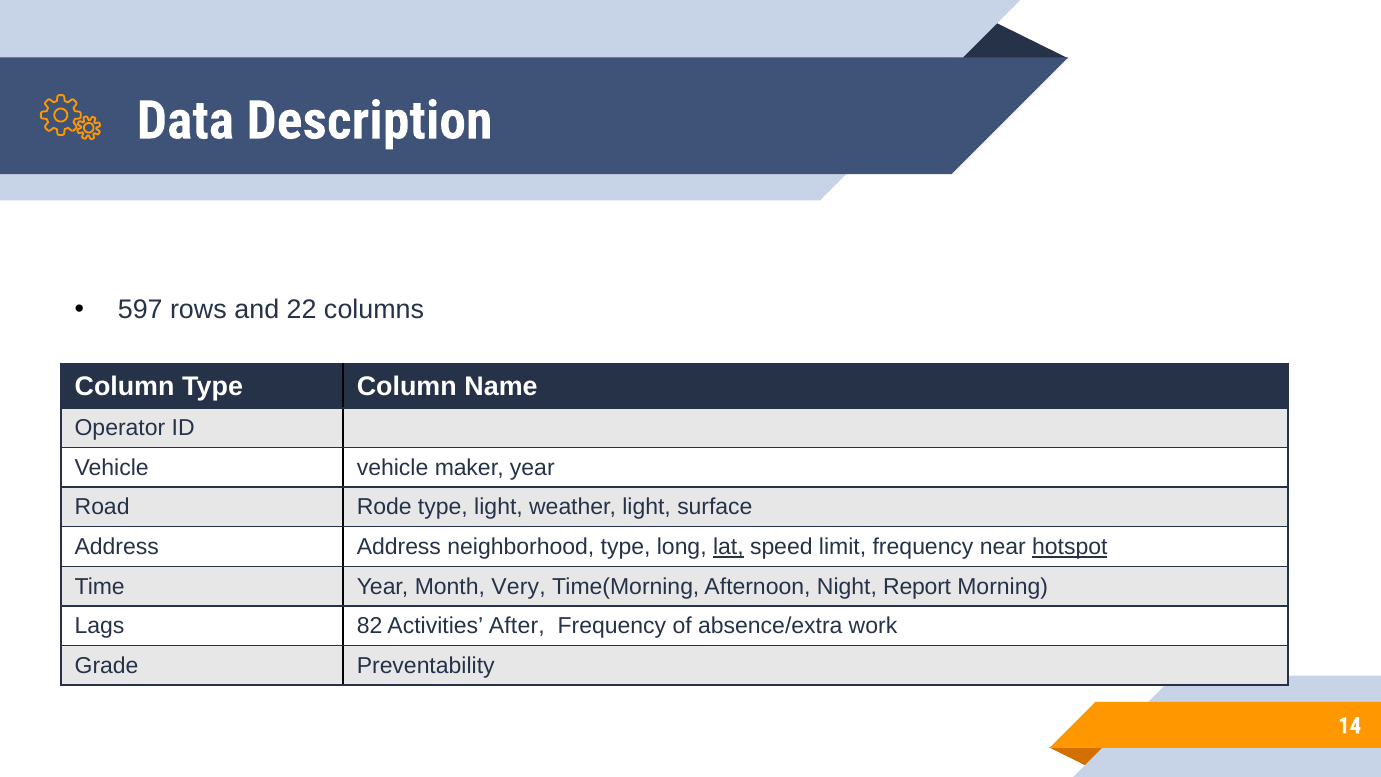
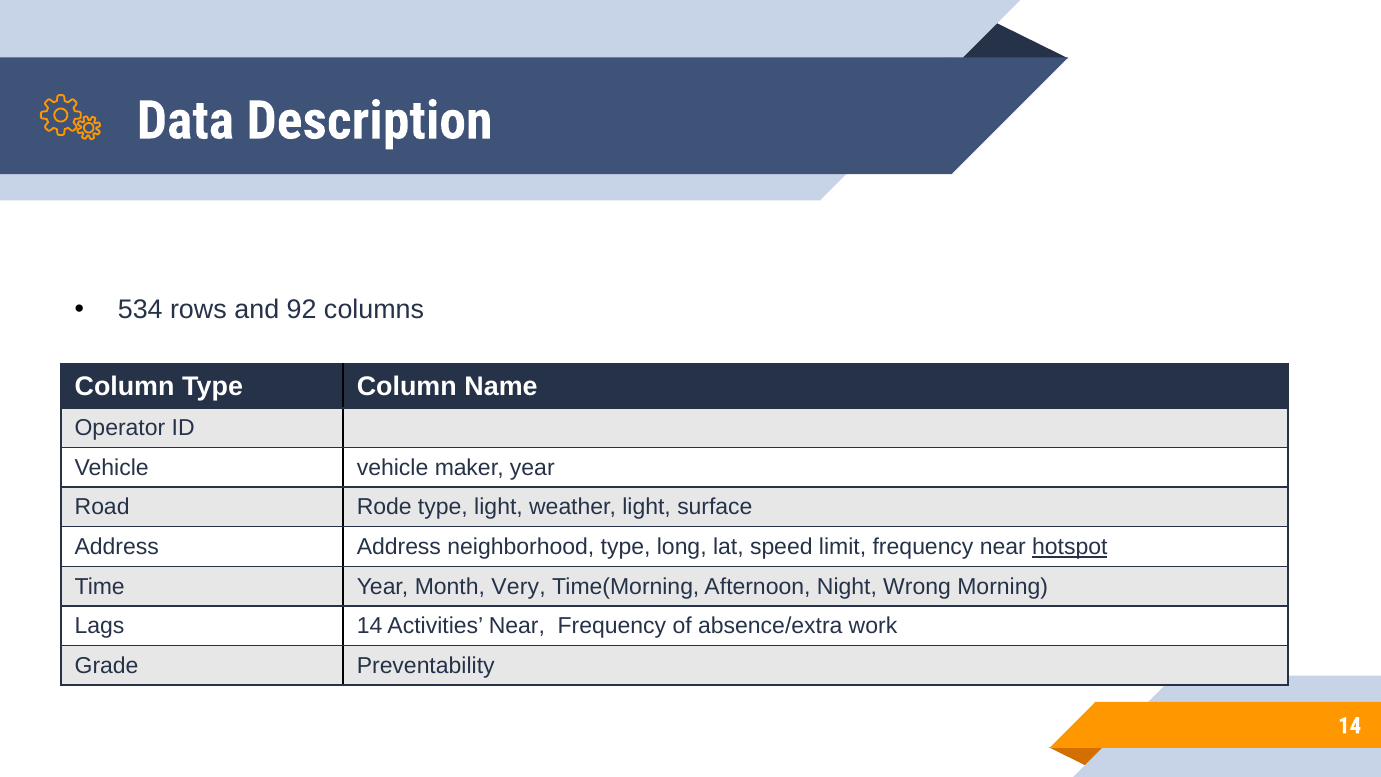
597: 597 -> 534
22: 22 -> 92
lat underline: present -> none
Report: Report -> Wrong
Lags 82: 82 -> 14
Activities After: After -> Near
